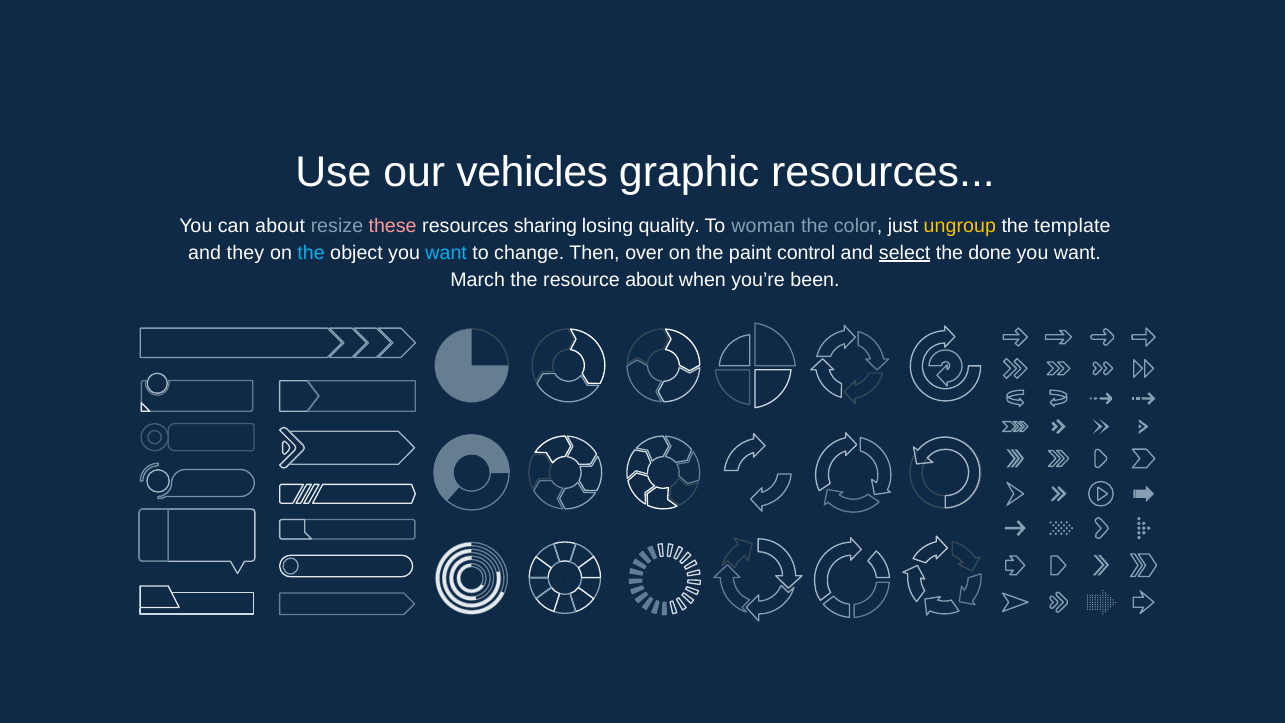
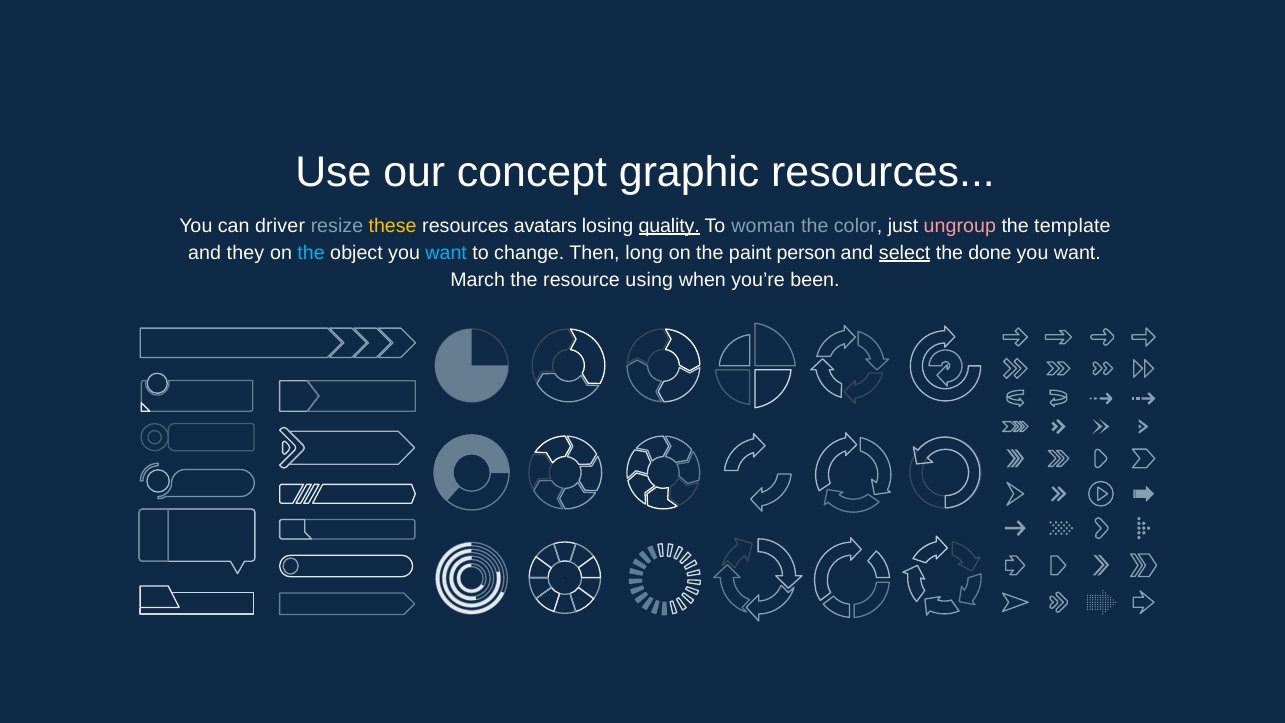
vehicles: vehicles -> concept
can about: about -> driver
these colour: pink -> yellow
sharing: sharing -> avatars
quality underline: none -> present
ungroup colour: yellow -> pink
over: over -> long
control: control -> person
resource about: about -> using
